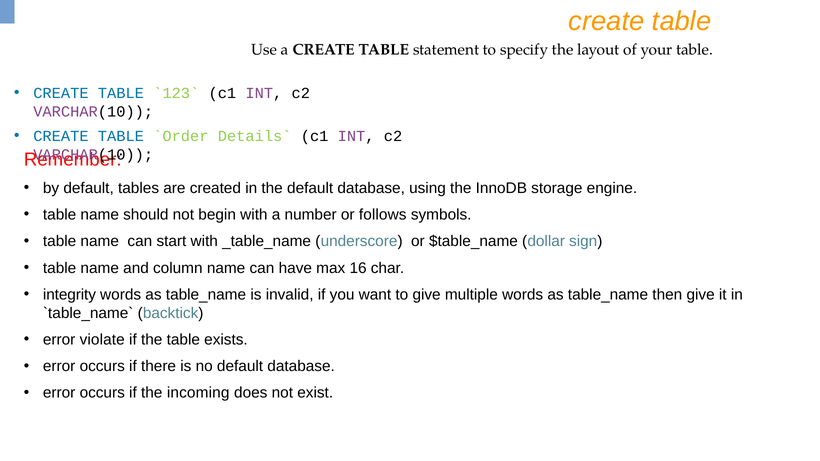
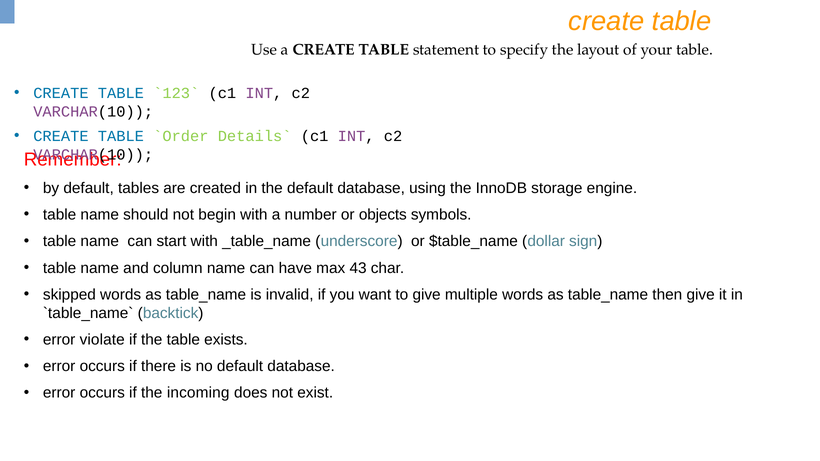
follows: follows -> objects
16: 16 -> 43
integrity: integrity -> skipped
